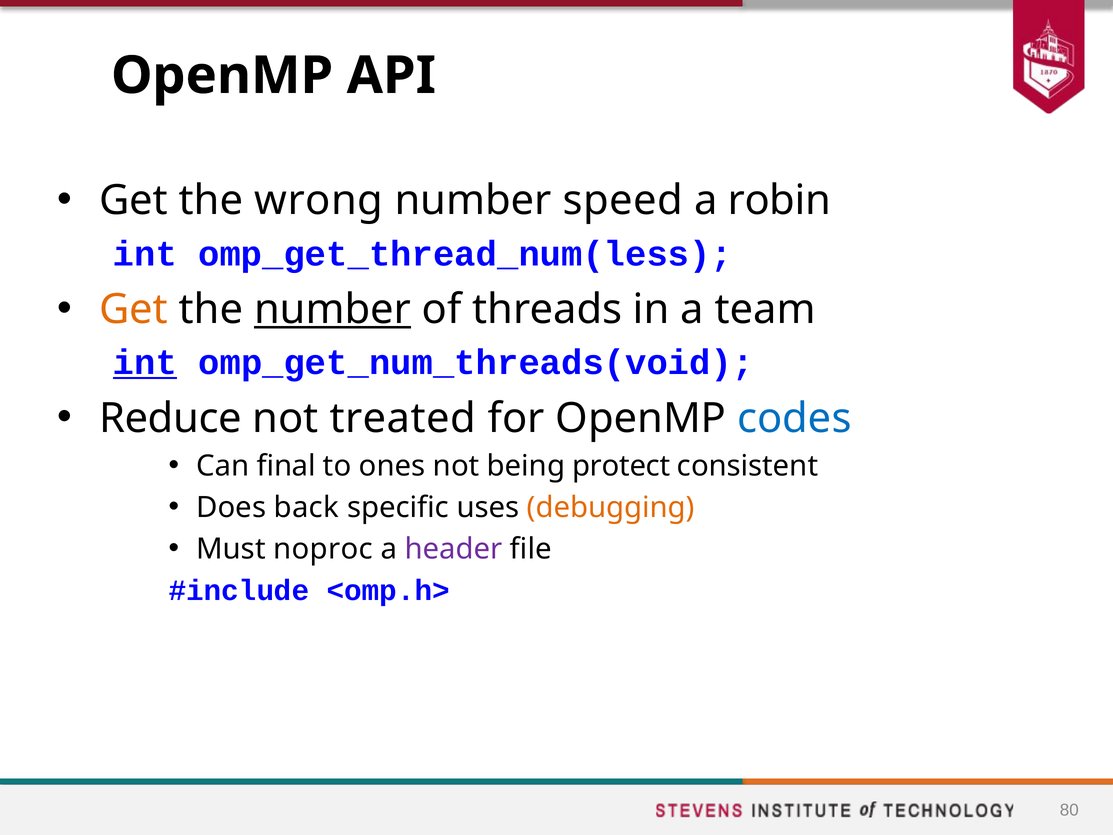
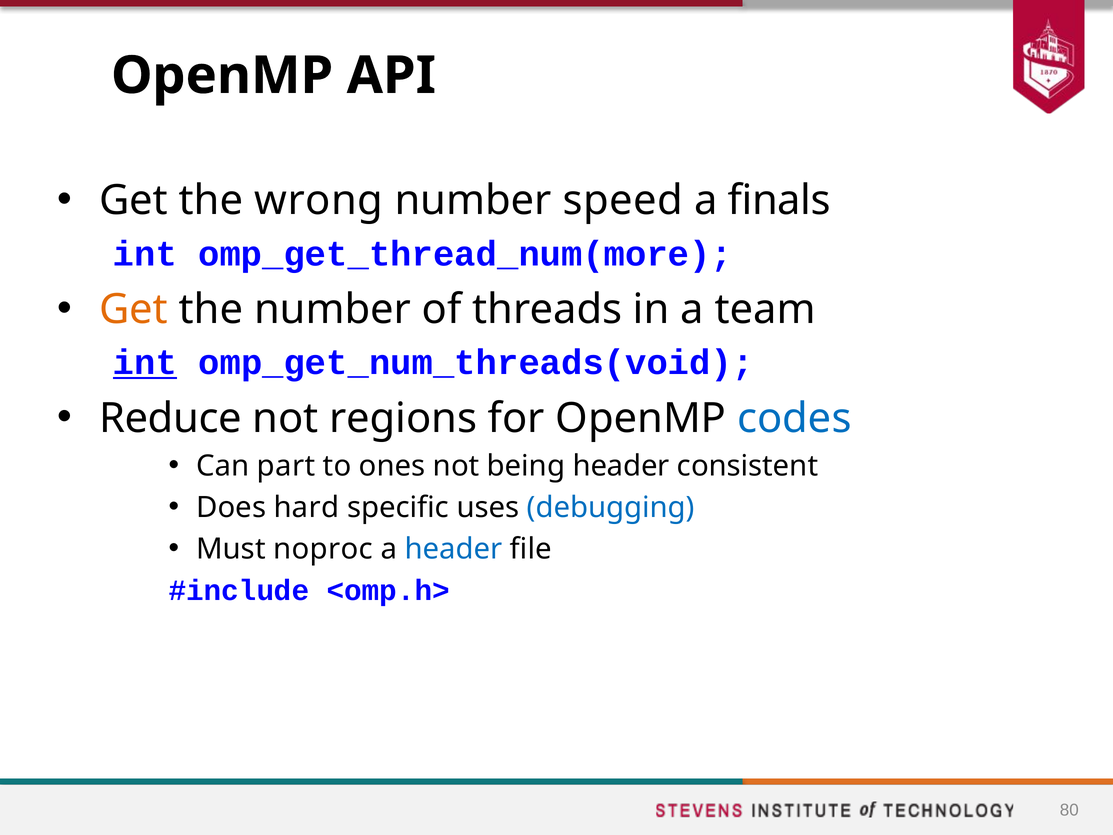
robin: robin -> finals
omp_get_thread_num(less: omp_get_thread_num(less -> omp_get_thread_num(more
number at (333, 309) underline: present -> none
treated: treated -> regions
final: final -> part
being protect: protect -> header
back: back -> hard
debugging colour: orange -> blue
header at (454, 549) colour: purple -> blue
